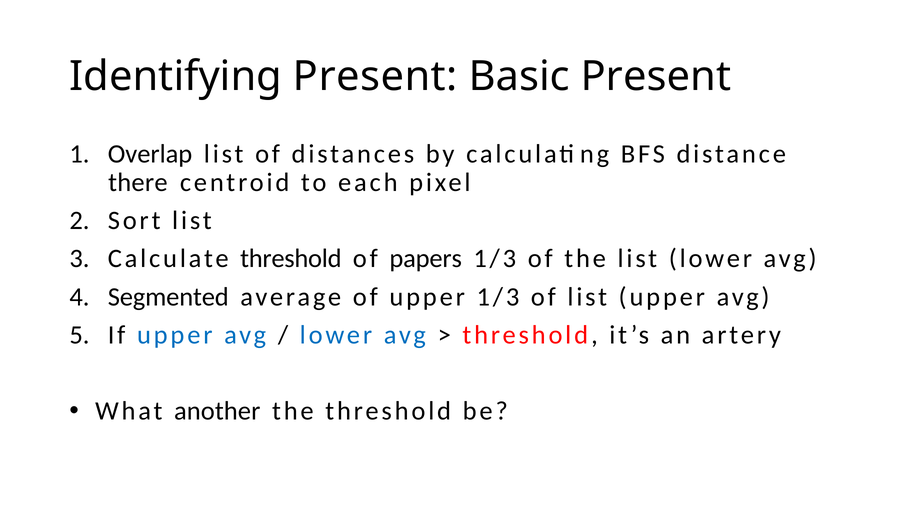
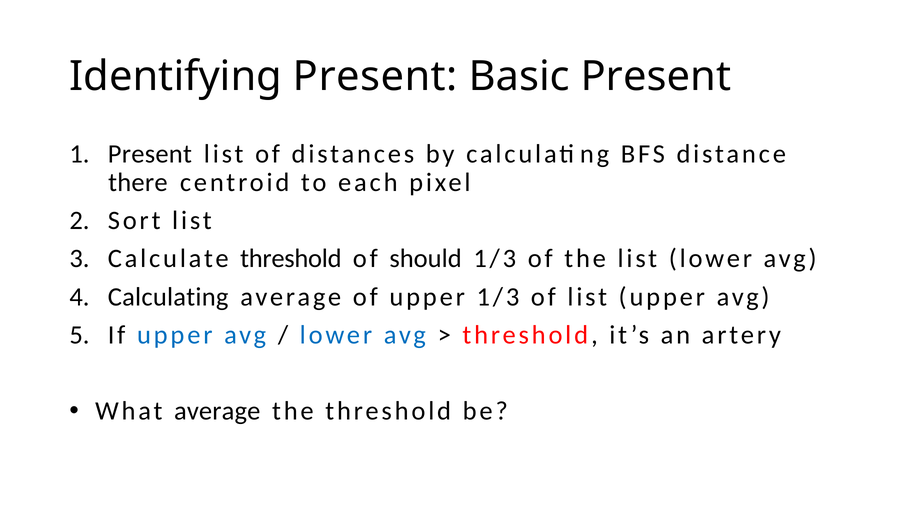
Overlap at (150, 154): Overlap -> Present
papers: papers -> should
Segmented at (168, 297): Segmented -> Calculating
What another: another -> average
